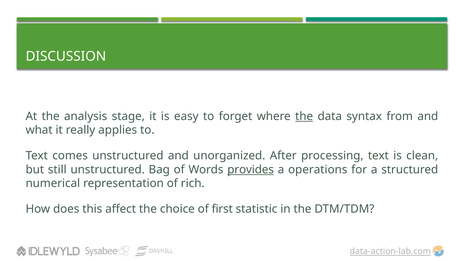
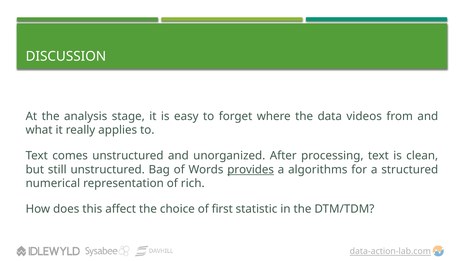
the at (304, 116) underline: present -> none
syntax: syntax -> videos
operations: operations -> algorithms
